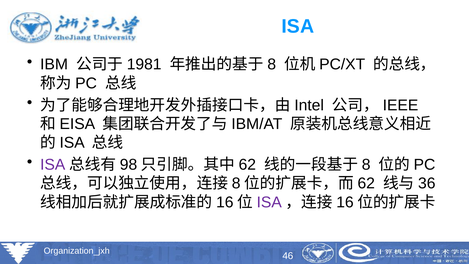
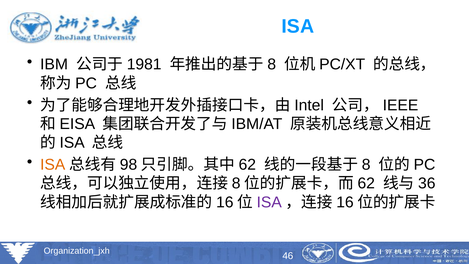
ISA at (53, 165) colour: purple -> orange
